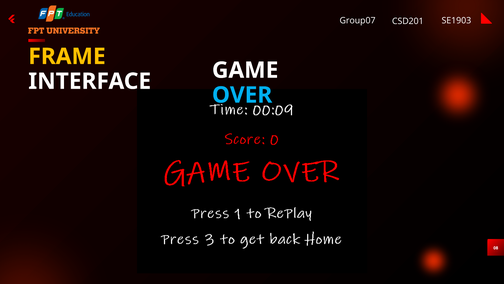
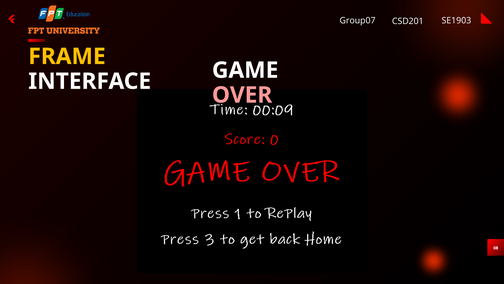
OVER colour: light blue -> pink
